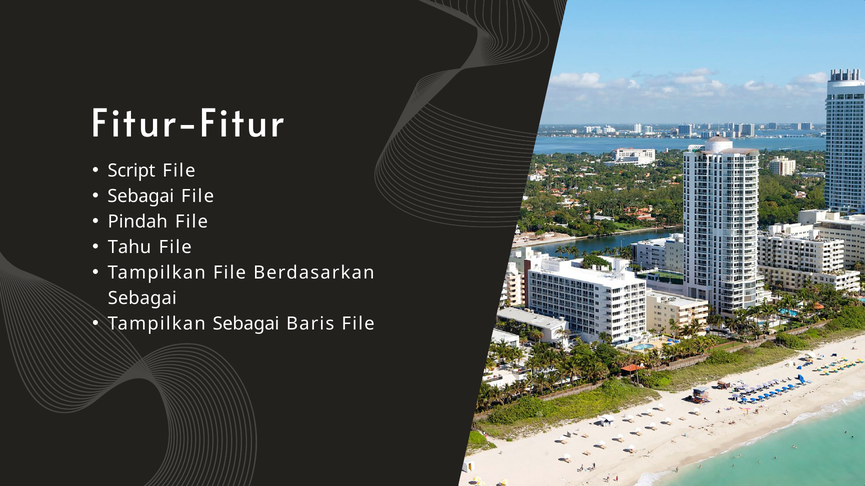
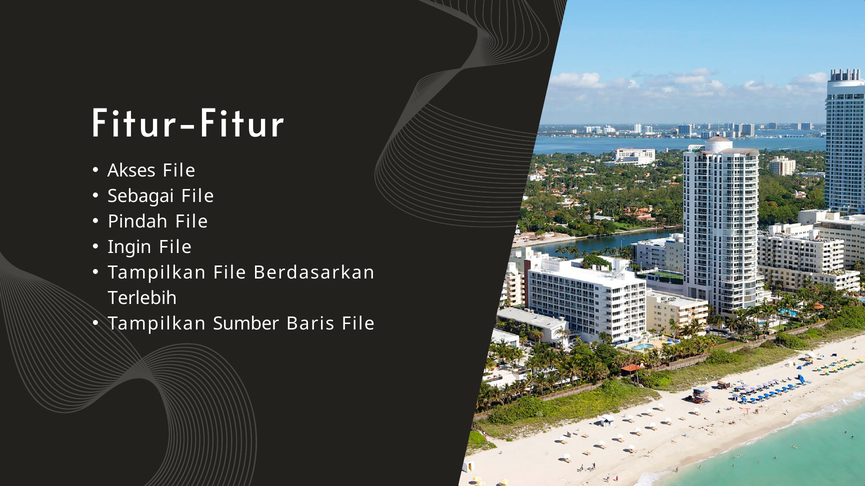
Script: Script -> Akses
Tahu: Tahu -> Ingin
Sebagai at (142, 298): Sebagai -> Terlebih
Tampilkan Sebagai: Sebagai -> Sumber
